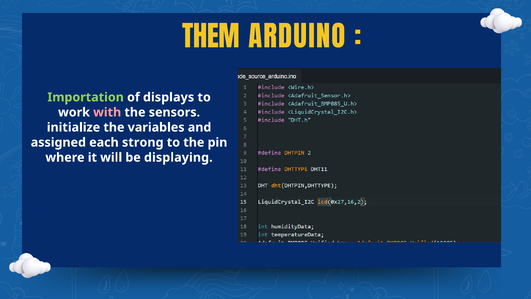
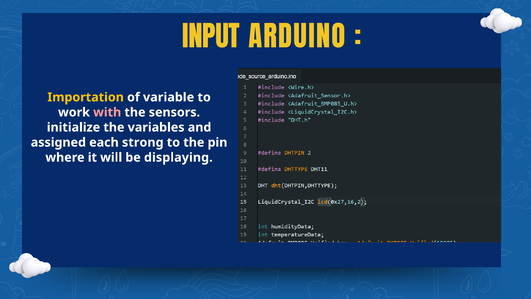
THEM: THEM -> INPUT
Importation colour: light green -> yellow
displays: displays -> variable
